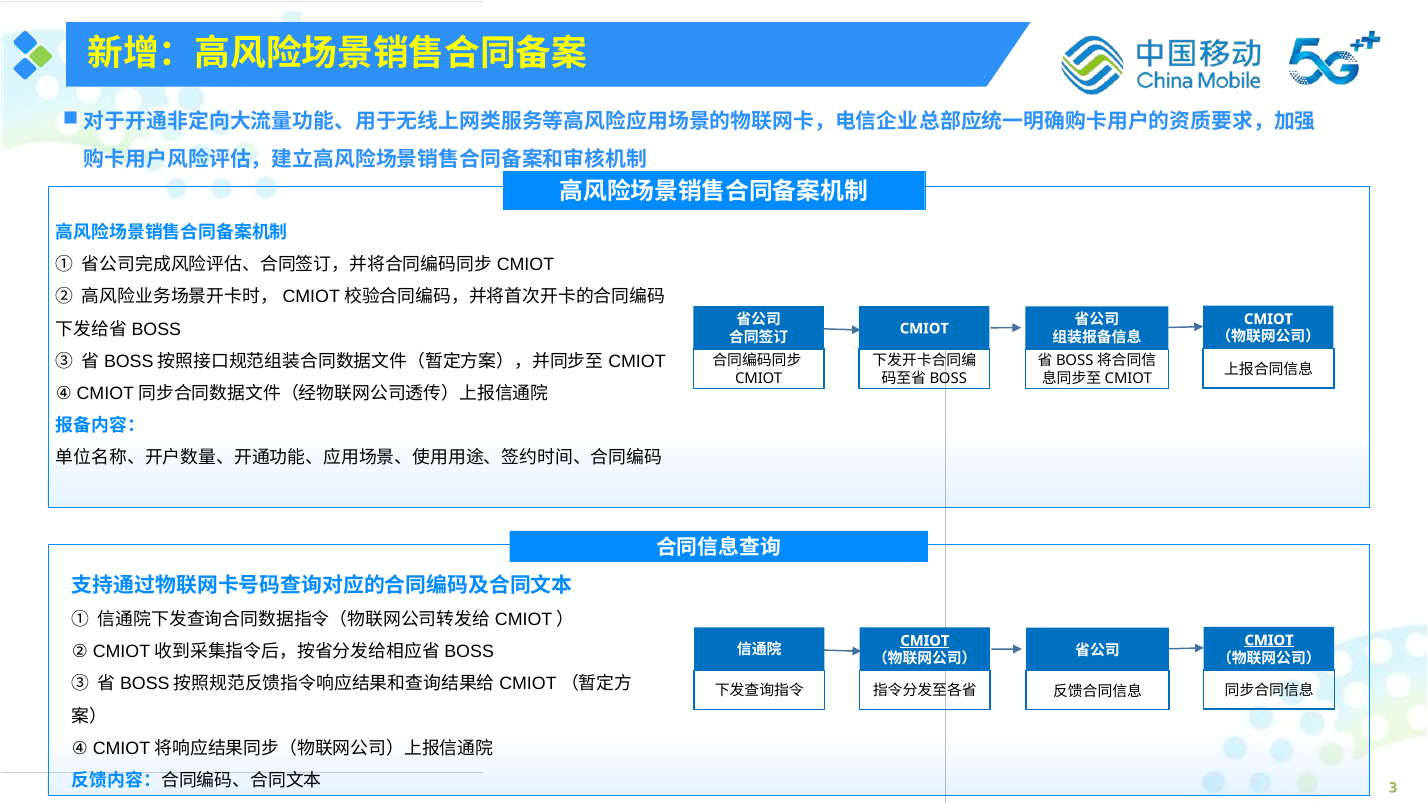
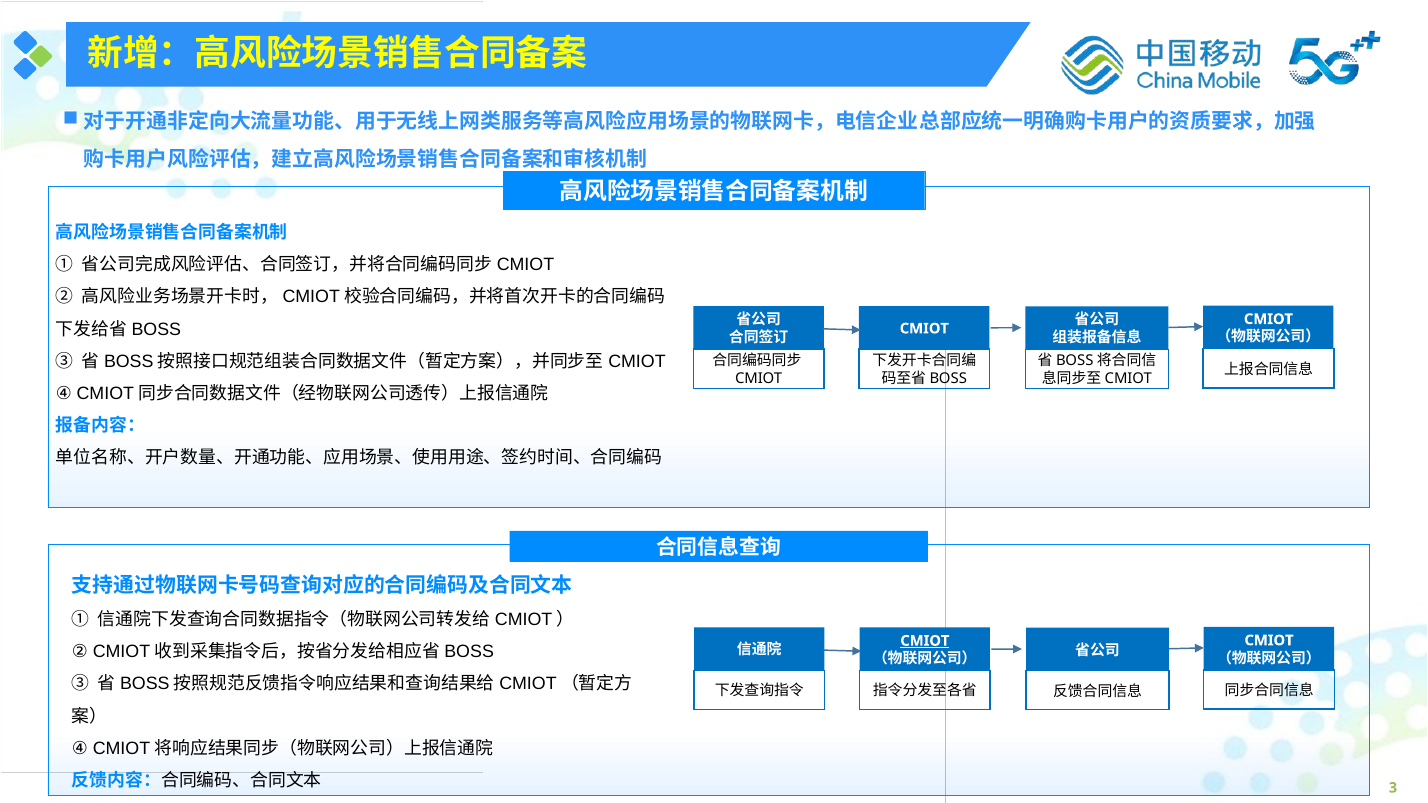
CMIOT at (1269, 641) underline: present -> none
